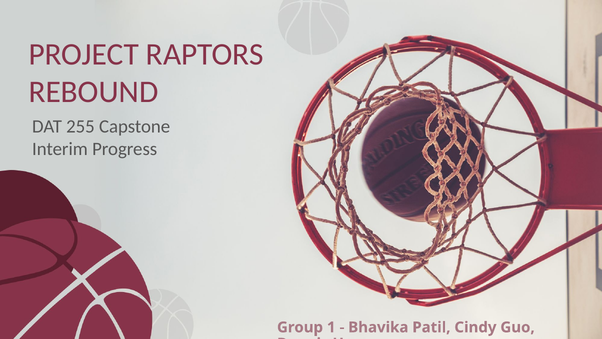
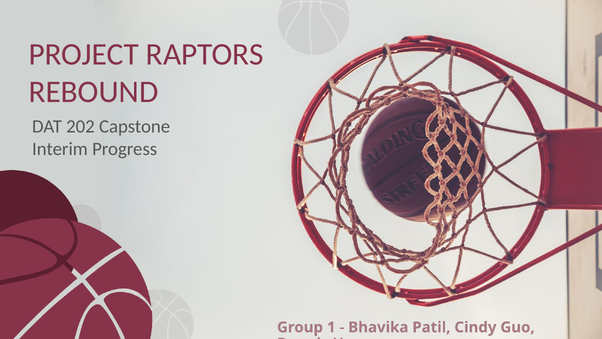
255: 255 -> 202
